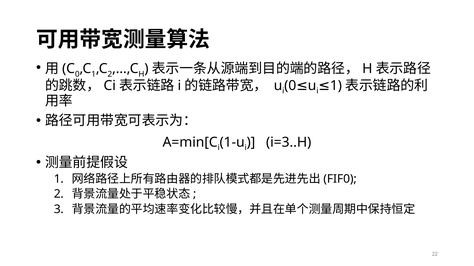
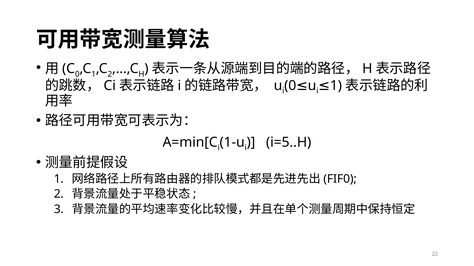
i=3..H: i=3..H -> i=5..H
